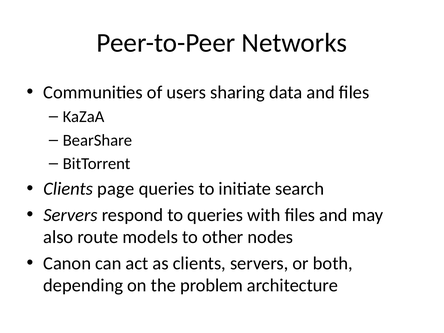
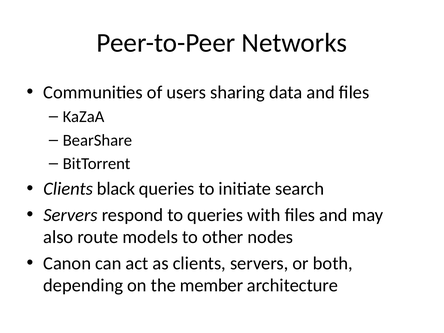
page: page -> black
problem: problem -> member
